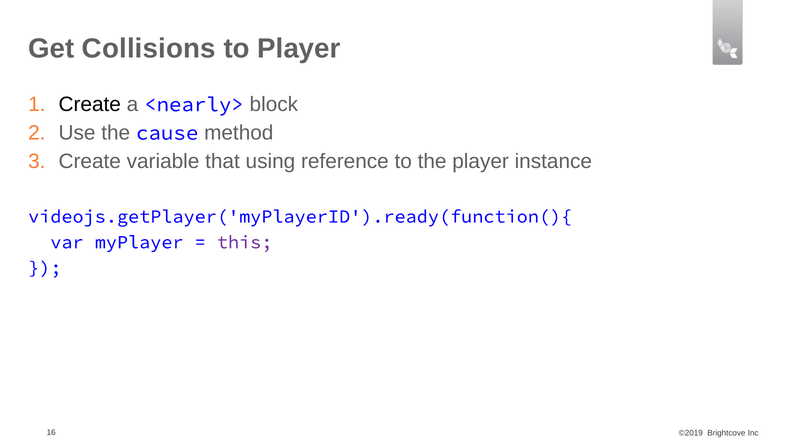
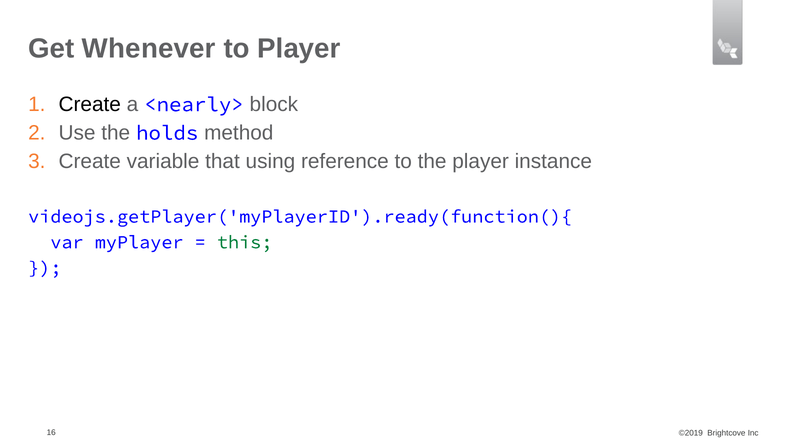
Collisions: Collisions -> Whenever
cause: cause -> holds
this colour: purple -> green
